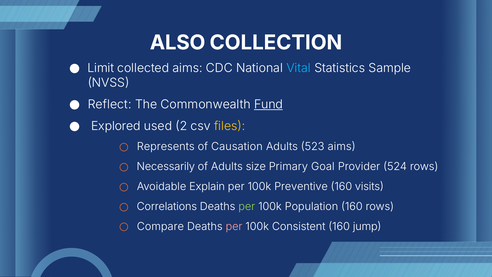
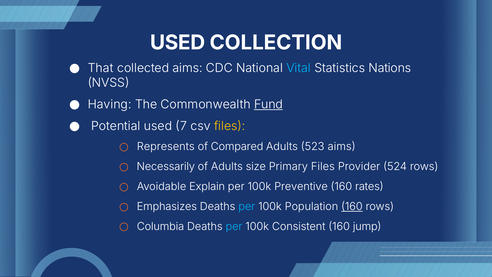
ALSO at (178, 43): ALSO -> USED
Limit: Limit -> That
Sample: Sample -> Nations
Reflect: Reflect -> Having
Explored: Explored -> Potential
2: 2 -> 7
Causation: Causation -> Compared
Primary Goal: Goal -> Files
visits: visits -> rates
Correlations: Correlations -> Emphasizes
per at (247, 206) colour: light green -> light blue
160 at (352, 206) underline: none -> present
Compare: Compare -> Columbia
per at (234, 226) colour: pink -> light blue
